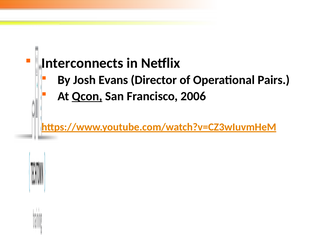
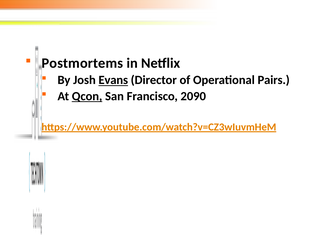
Interconnects: Interconnects -> Postmortems
Evans underline: none -> present
2006: 2006 -> 2090
